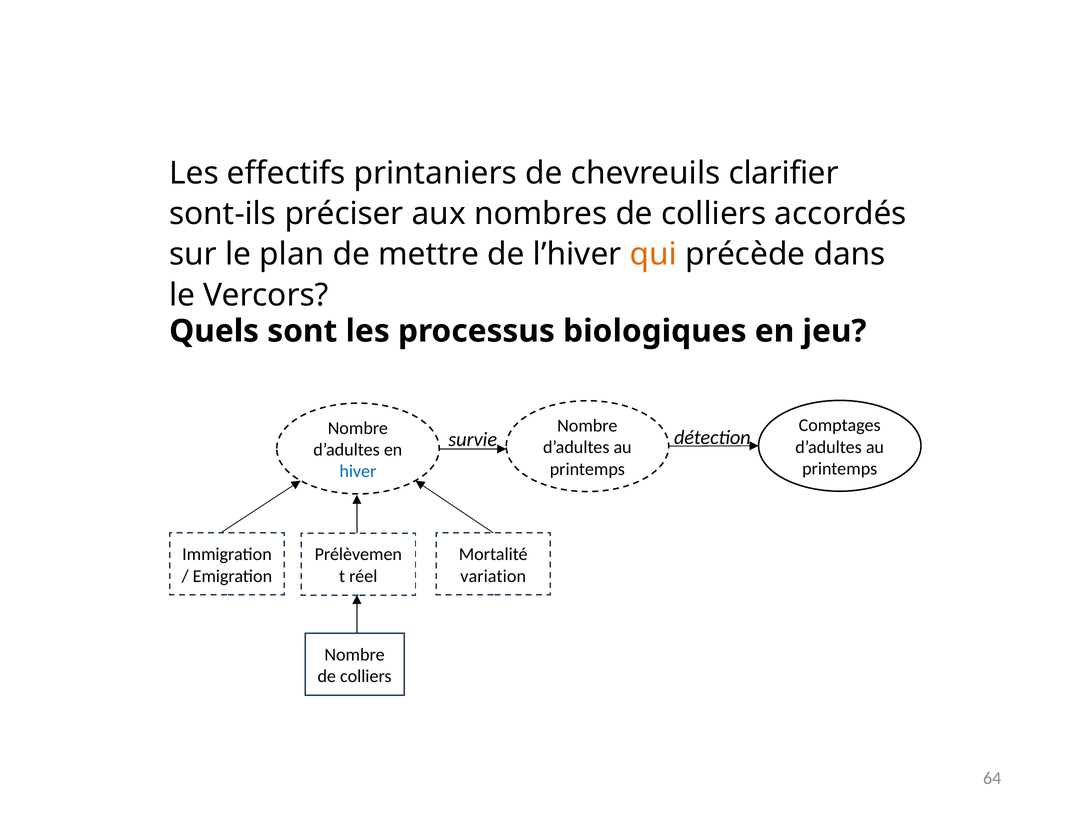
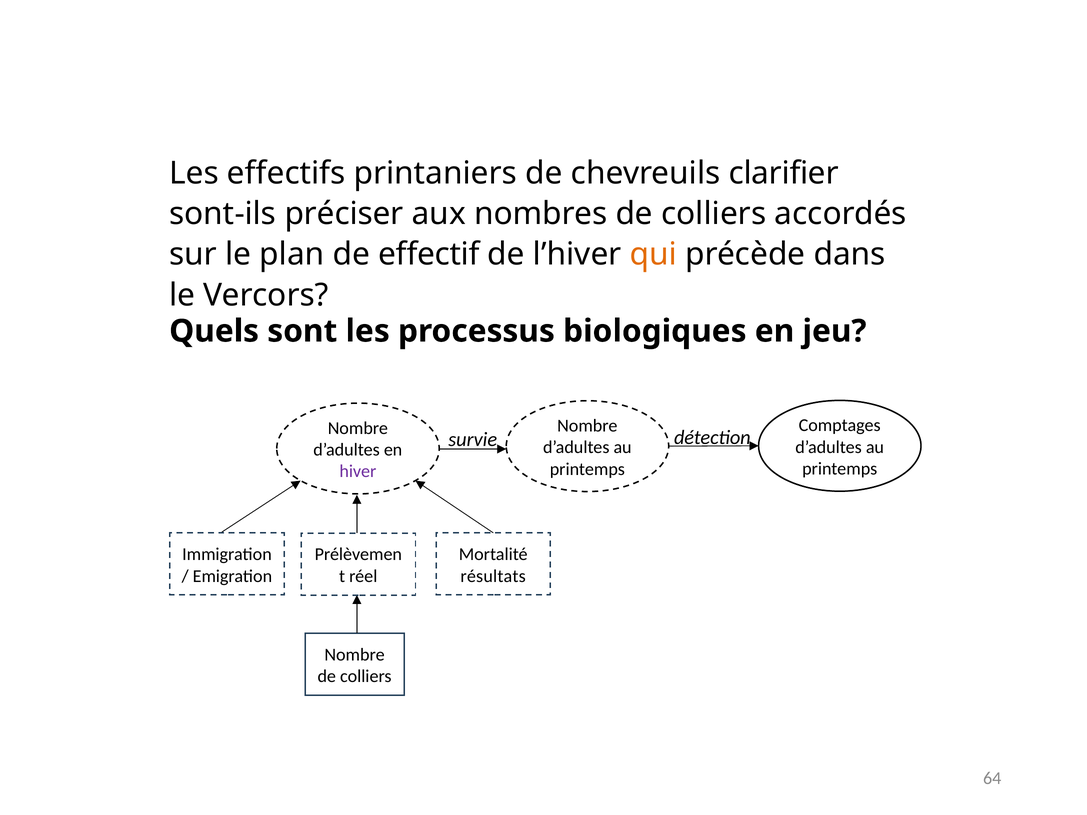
mettre: mettre -> effectif
hiver colour: blue -> purple
variation: variation -> résultats
